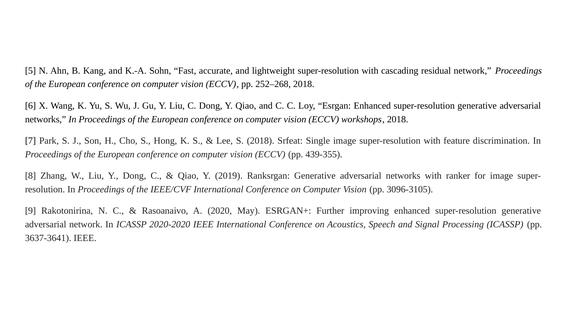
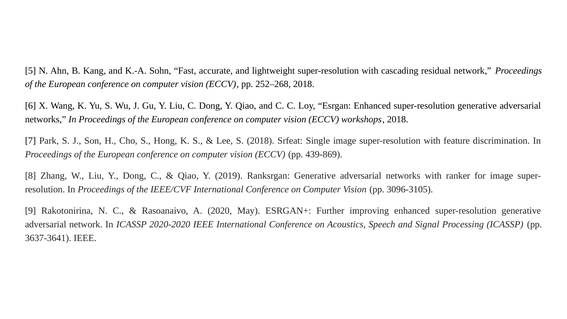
439-355: 439-355 -> 439-869
